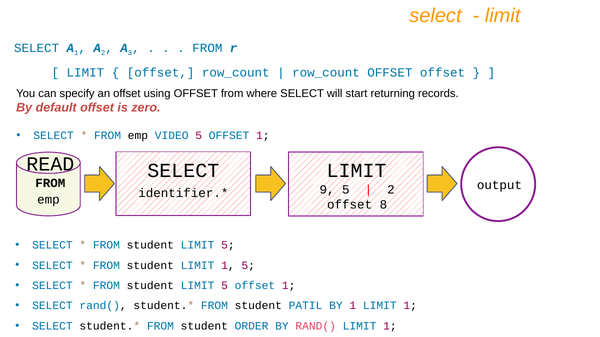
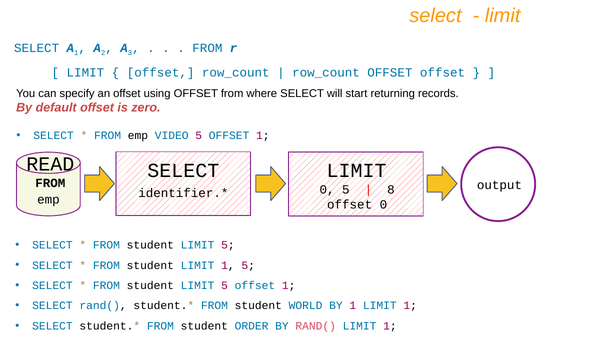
9 at (327, 190): 9 -> 0
2 at (391, 190): 2 -> 8
offset 8: 8 -> 0
PATIL: PATIL -> WORLD
